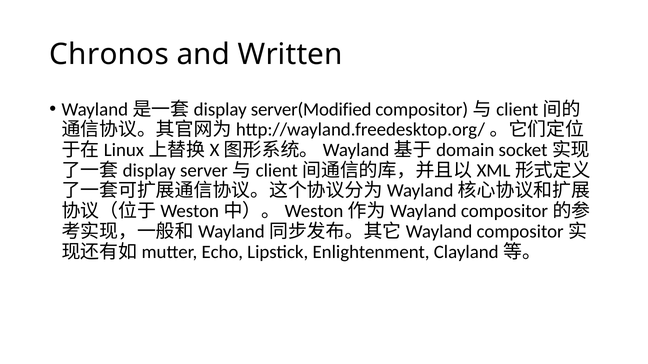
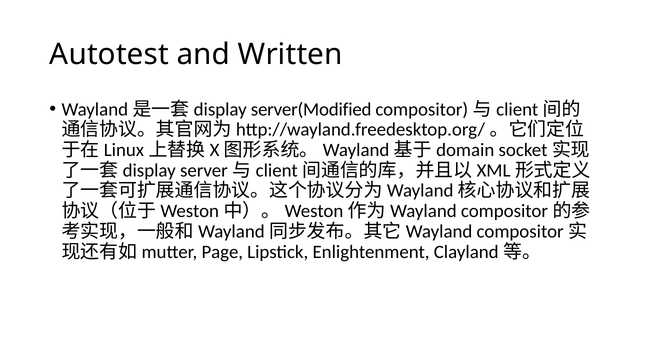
Chronos: Chronos -> Autotest
Echo: Echo -> Page
